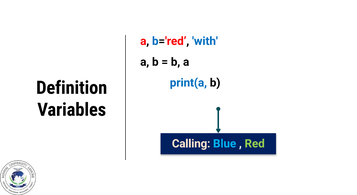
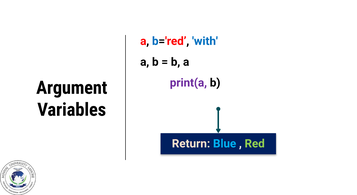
print(a colour: blue -> purple
Definition: Definition -> Argument
Calling: Calling -> Return
